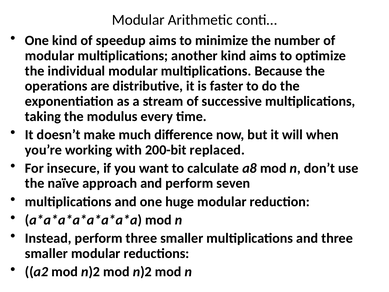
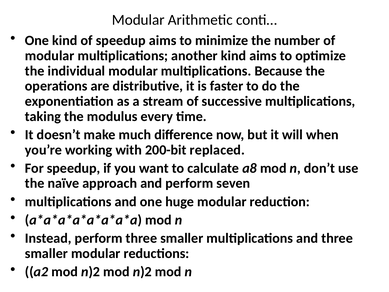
For insecure: insecure -> speedup
